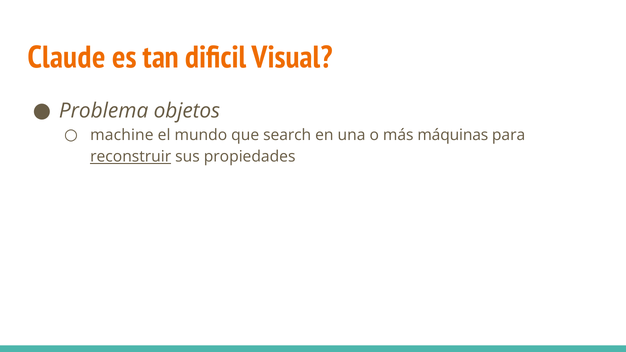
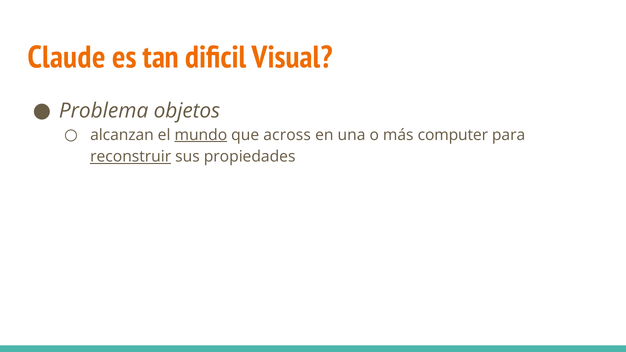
machine: machine -> alcanzan
mundo underline: none -> present
search: search -> across
máquinas: máquinas -> computer
